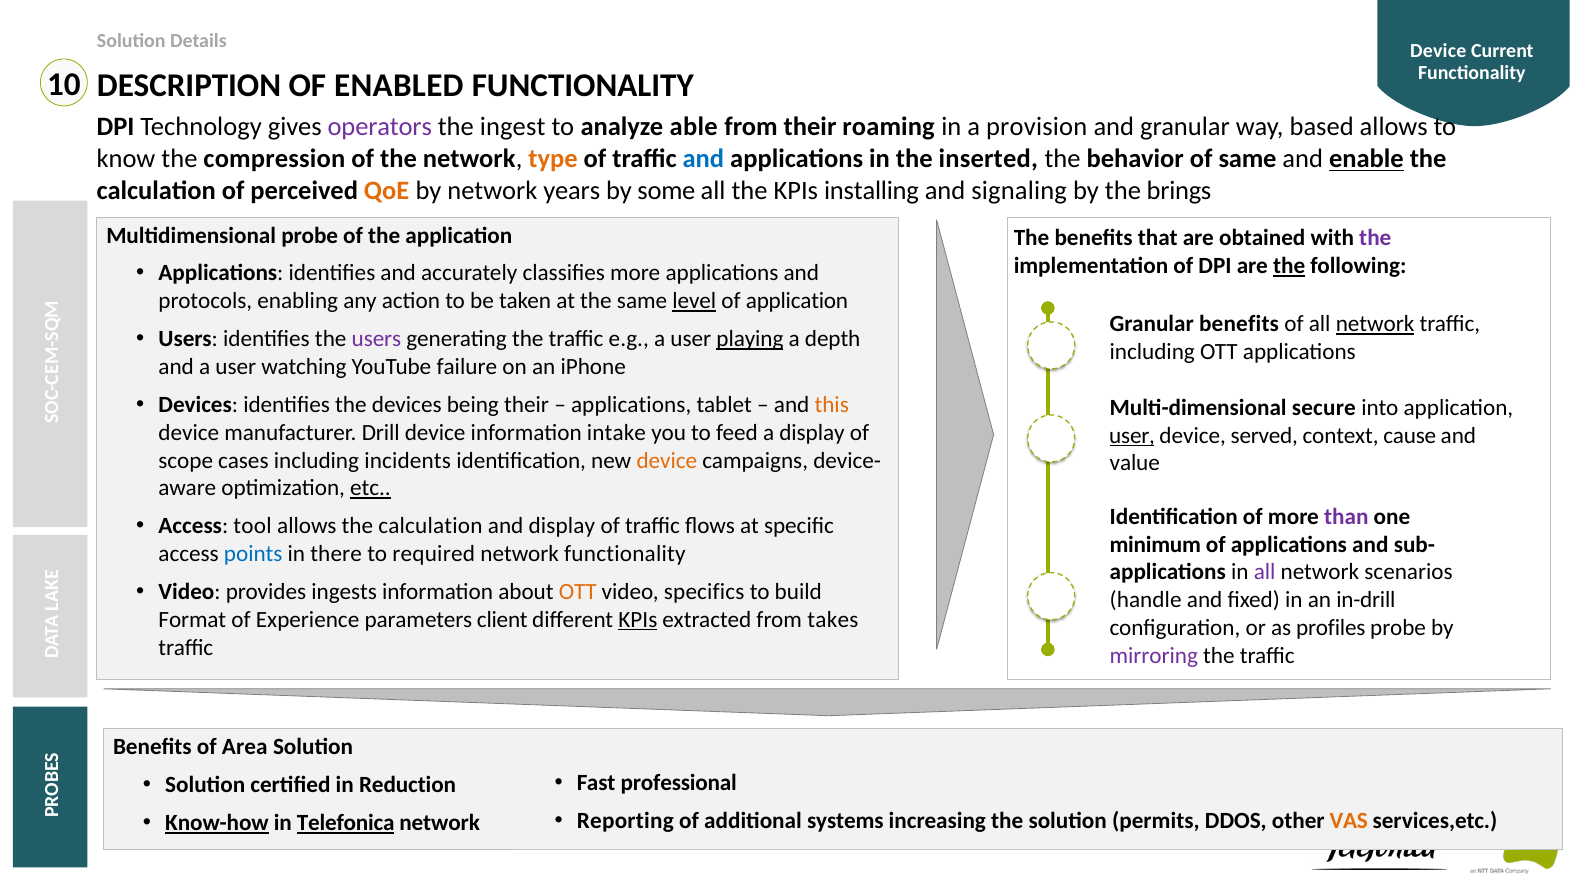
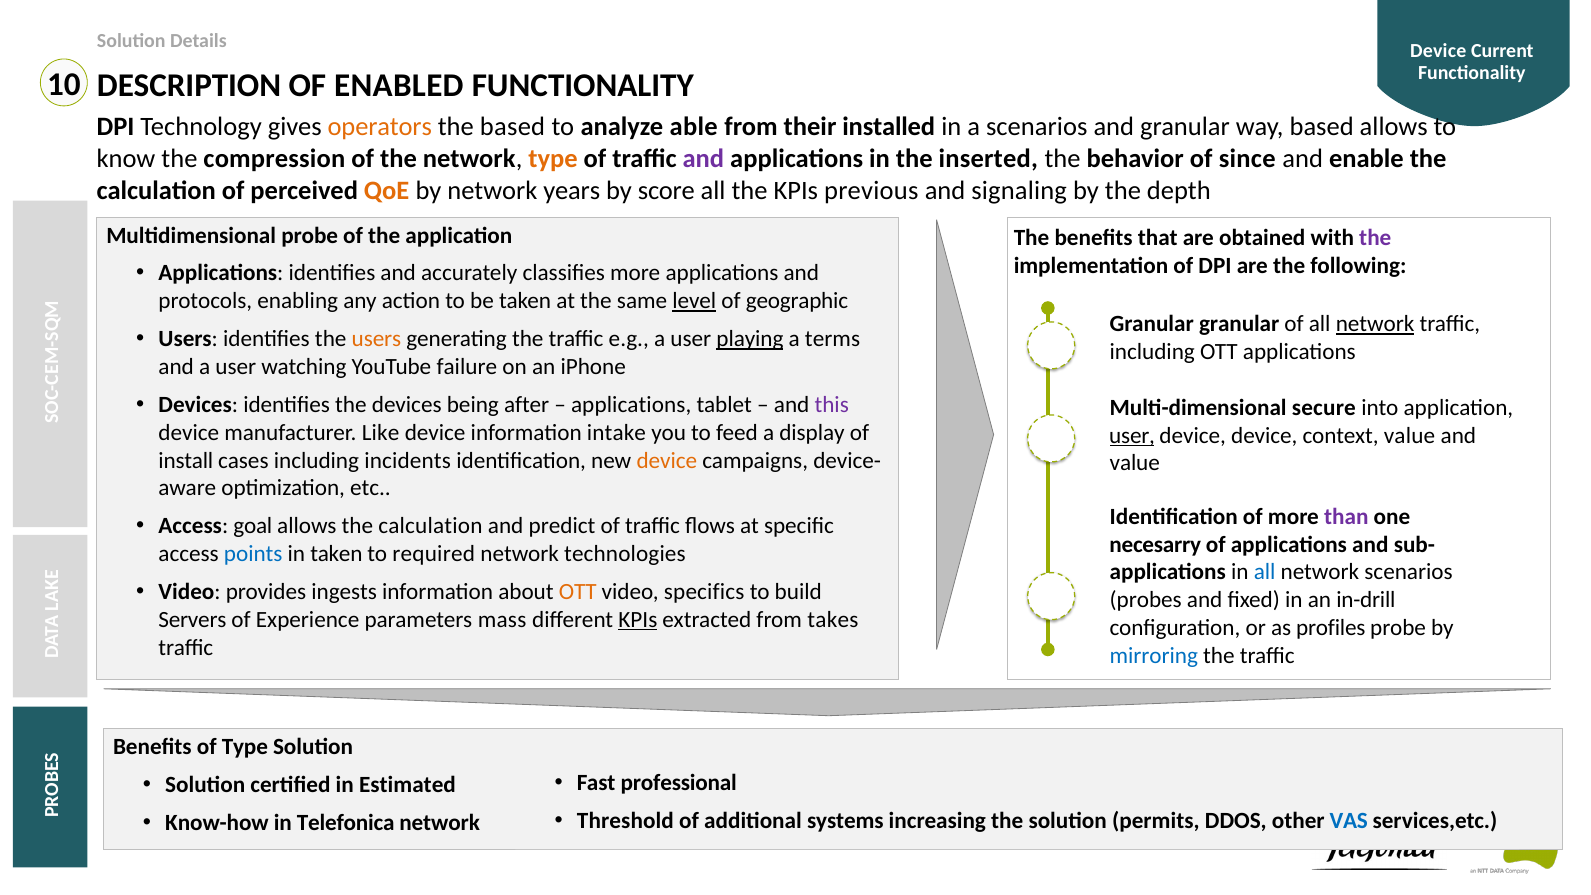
operators colour: purple -> orange
the ingest: ingest -> based
roaming: roaming -> installed
a provision: provision -> scenarios
and at (703, 159) colour: blue -> purple
of same: same -> since
enable underline: present -> none
some: some -> score
installing: installing -> previous
brings: brings -> depth
the at (1289, 266) underline: present -> none
of application: application -> geographic
Granular benefits: benefits -> granular
users at (376, 339) colour: purple -> orange
depth: depth -> terms
being their: their -> after
this colour: orange -> purple
Drill: Drill -> Like
device served: served -> device
context cause: cause -> value
scope: scope -> install
etc underline: present -> none
tool: tool -> goal
and display: display -> predict
minimum: minimum -> necesarry
in there: there -> taken
network functionality: functionality -> technologies
all at (1265, 572) colour: purple -> blue
handle: handle -> probes
Format: Format -> Servers
client: client -> mass
mirroring colour: purple -> blue
of Area: Area -> Type
Reduction: Reduction -> Estimated
Reporting: Reporting -> Threshold
VAS colour: orange -> blue
Know-how underline: present -> none
Telefonica underline: present -> none
